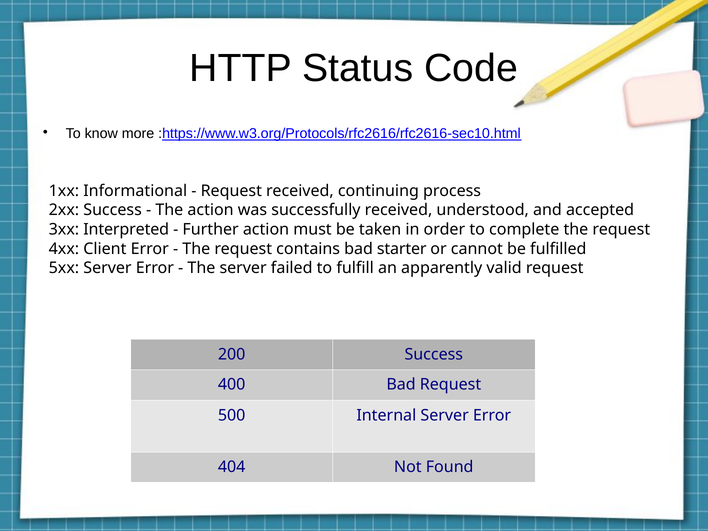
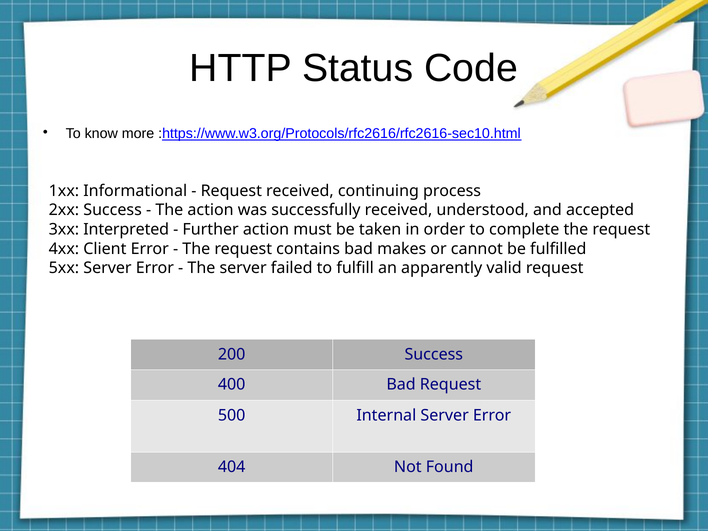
starter: starter -> makes
